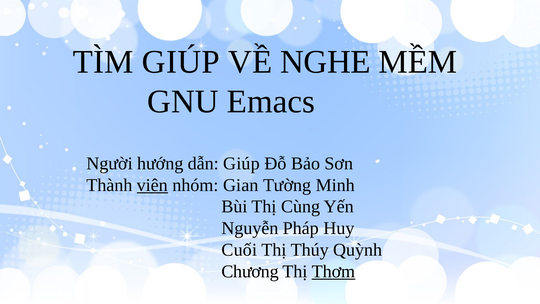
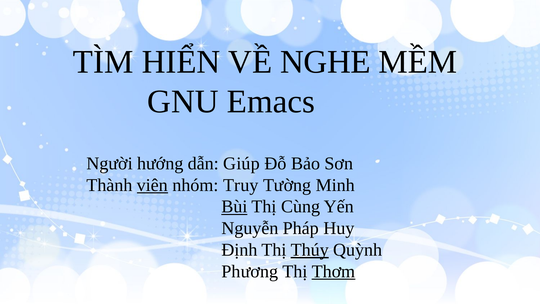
TÌM GIÚP: GIÚP -> HIỂN
Gian: Gian -> Truy
Bùi underline: none -> present
Cuối: Cuối -> Định
Thúy underline: none -> present
Chương: Chương -> Phương
